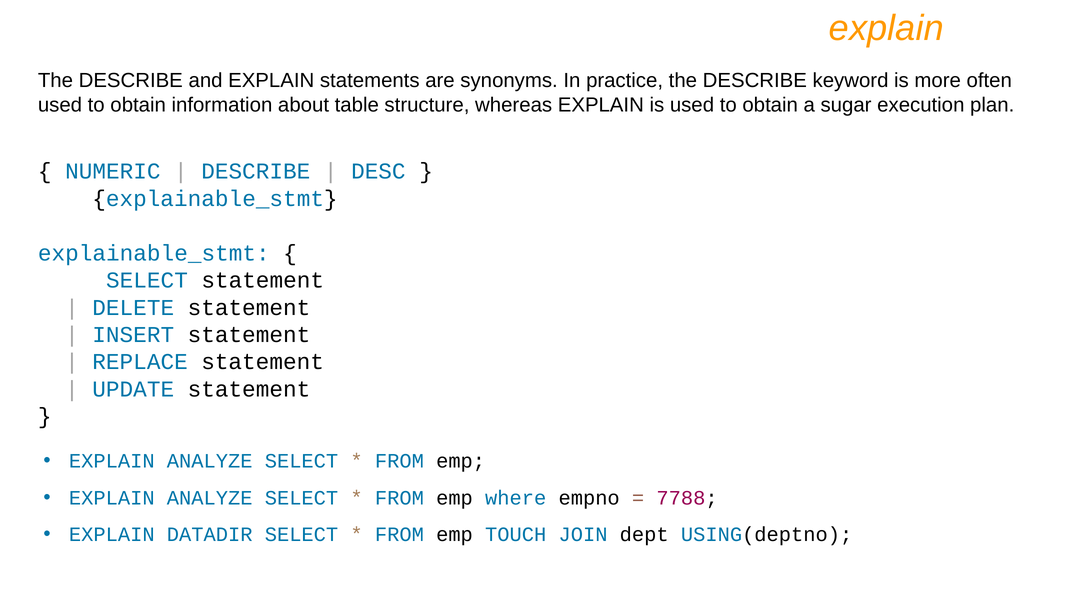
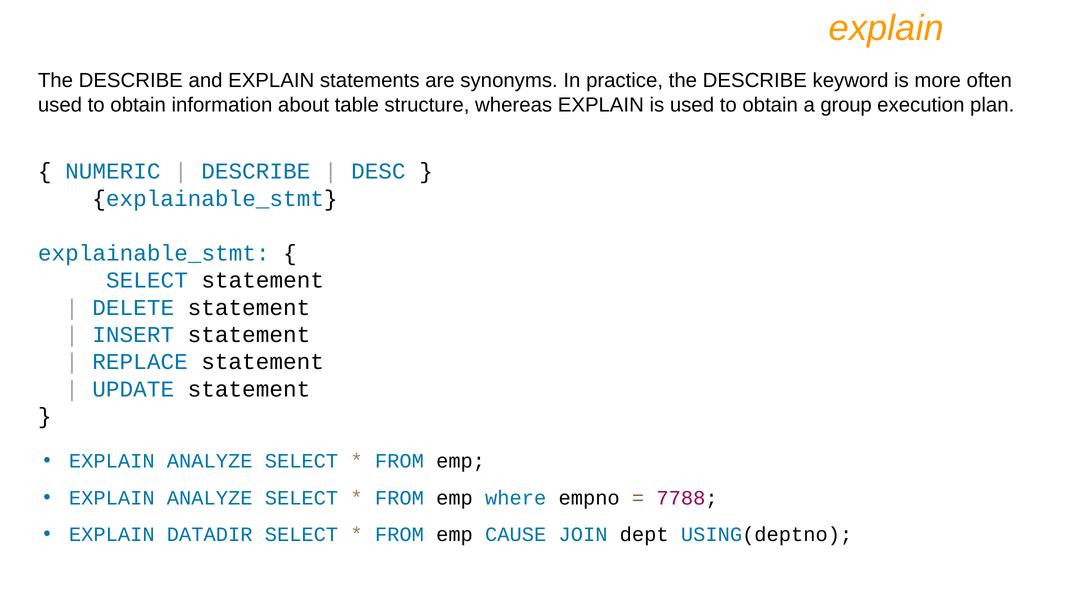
sugar: sugar -> group
TOUCH: TOUCH -> CAUSE
